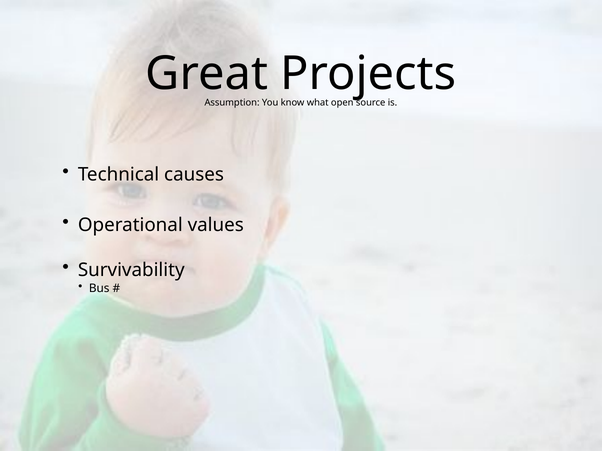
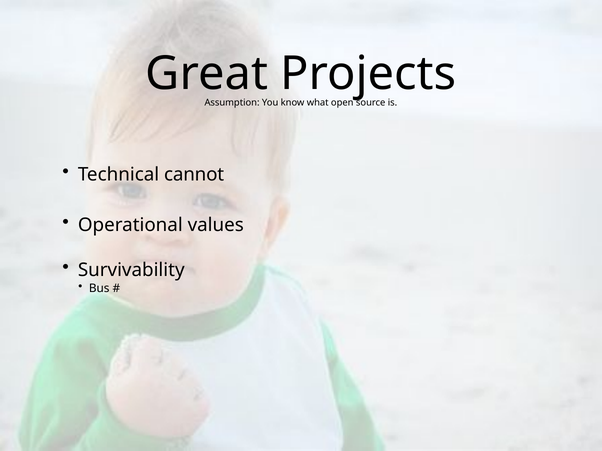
causes: causes -> cannot
